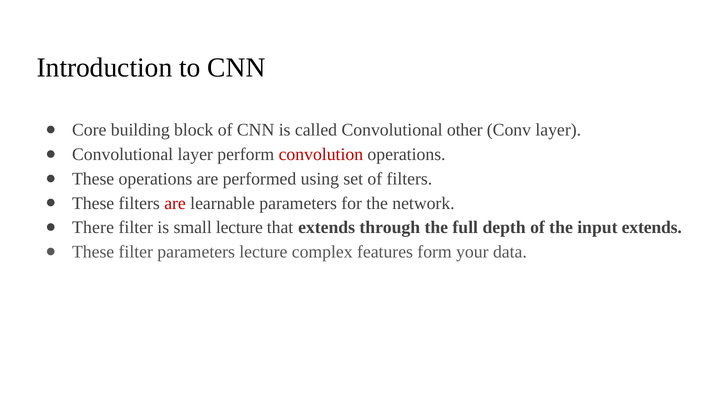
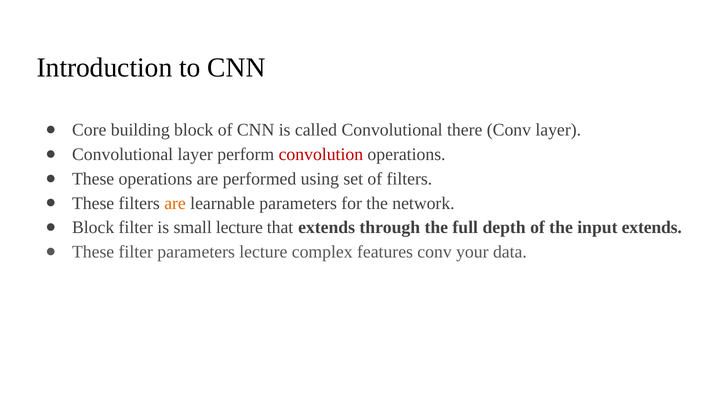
other: other -> there
are at (175, 203) colour: red -> orange
There at (93, 228): There -> Block
features form: form -> conv
